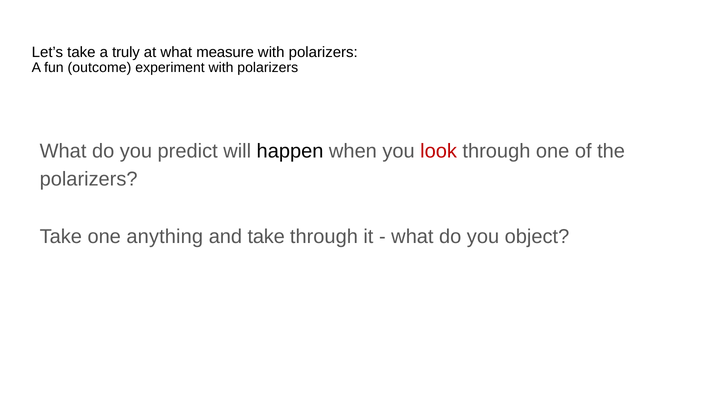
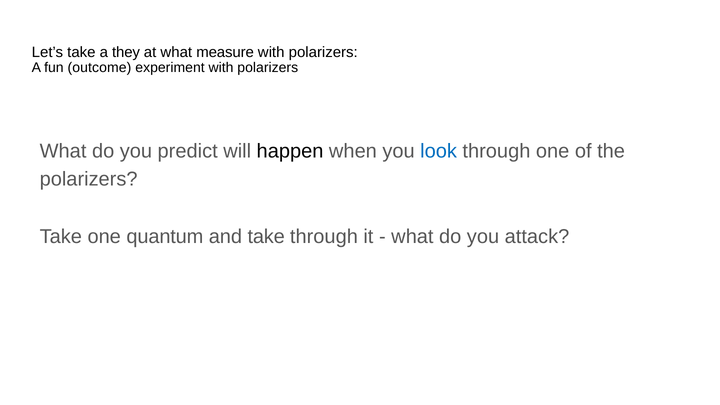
truly: truly -> they
look colour: red -> blue
anything: anything -> quantum
object: object -> attack
